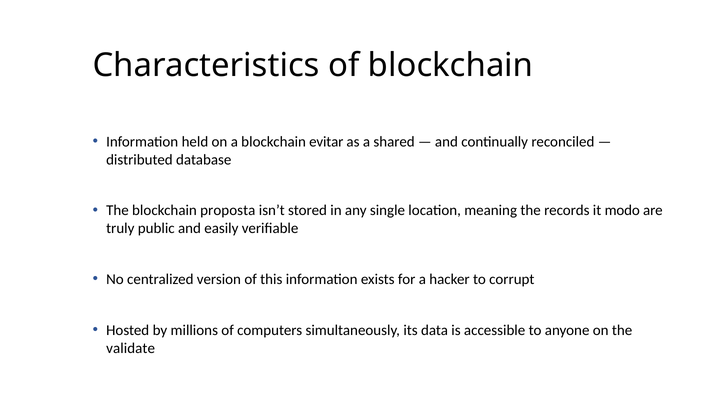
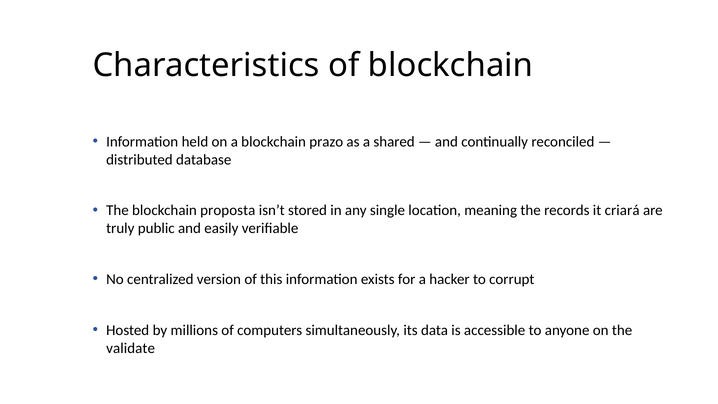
evitar: evitar -> prazo
modo: modo -> criará
